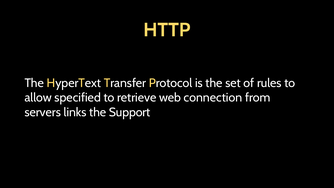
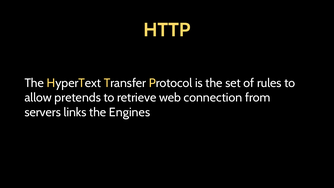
specified: specified -> pretends
Support: Support -> Engines
